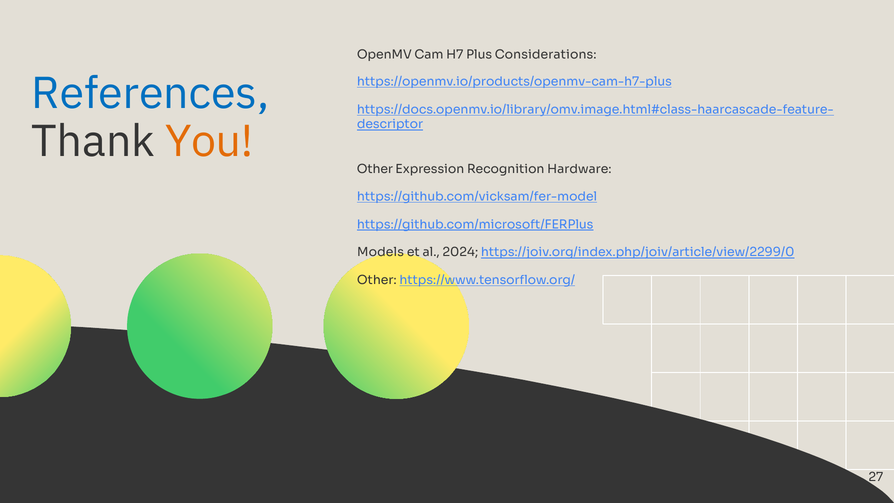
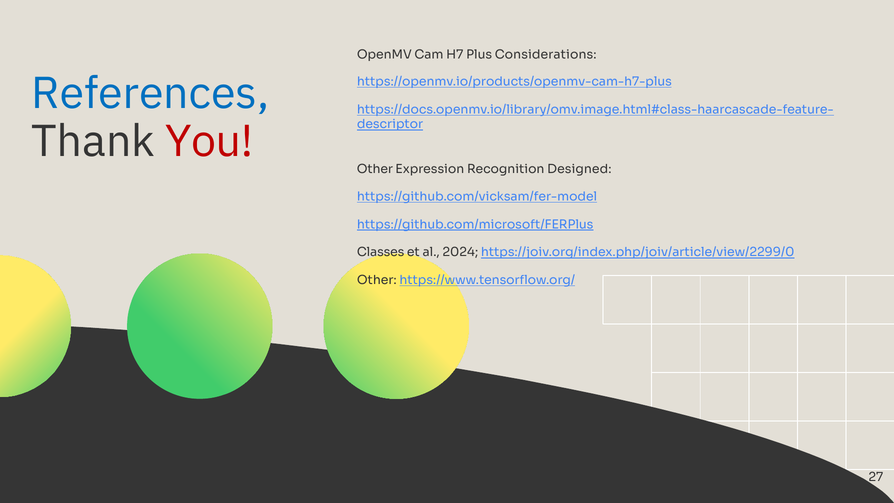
You colour: orange -> red
Hardware: Hardware -> Designed
Models: Models -> Classes
